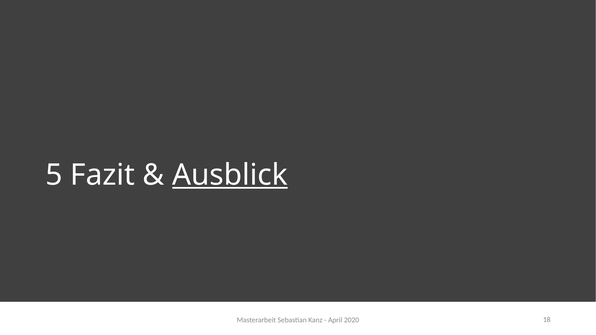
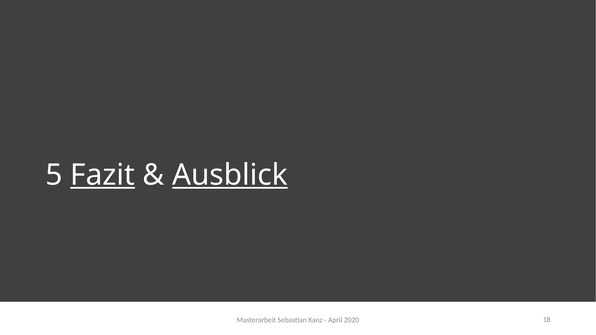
Fazit underline: none -> present
